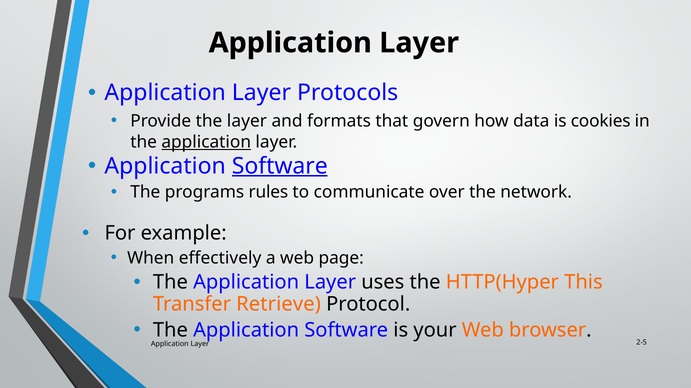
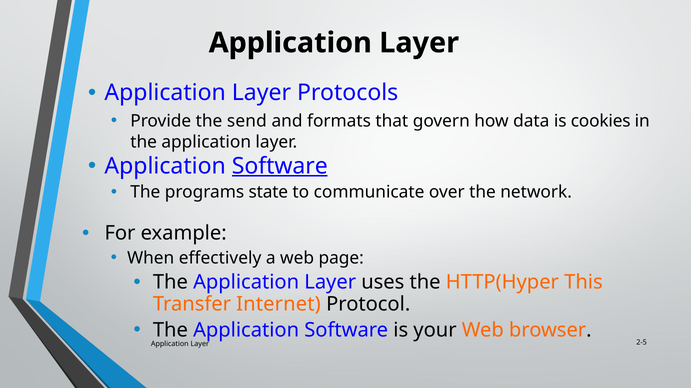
the layer: layer -> send
application at (206, 142) underline: present -> none
rules: rules -> state
Retrieve: Retrieve -> Internet
